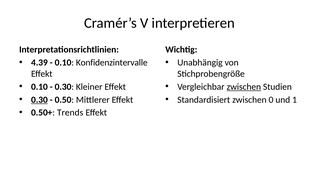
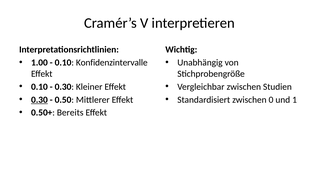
4.39: 4.39 -> 1.00
zwischen at (244, 87) underline: present -> none
Trends: Trends -> Bereits
